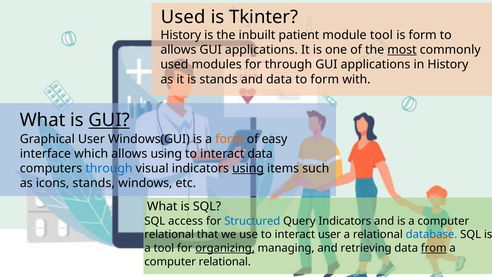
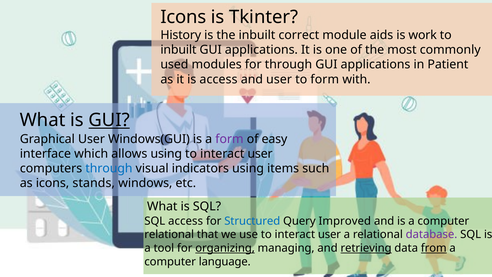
Used at (183, 17): Used -> Icons
patient: patient -> correct
module tool: tool -> aids
is form: form -> work
allows at (178, 50): allows -> inbuilt
most underline: present -> none
in History: History -> Patient
is stands: stands -> access
and data: data -> user
form at (229, 139) colour: orange -> purple
data at (260, 154): data -> user
using at (248, 168) underline: present -> none
Query Indicators: Indicators -> Improved
database colour: blue -> purple
retrieving underline: none -> present
relational at (225, 261): relational -> language
